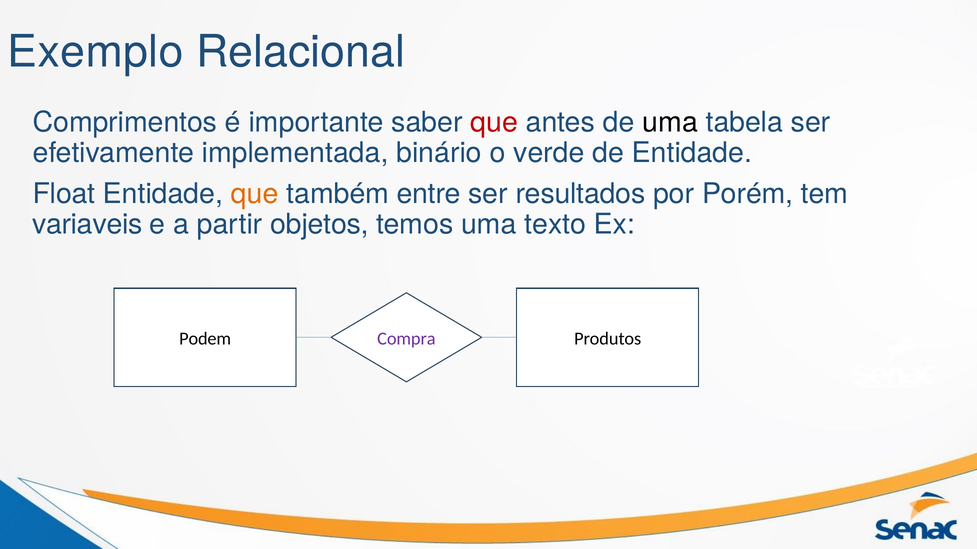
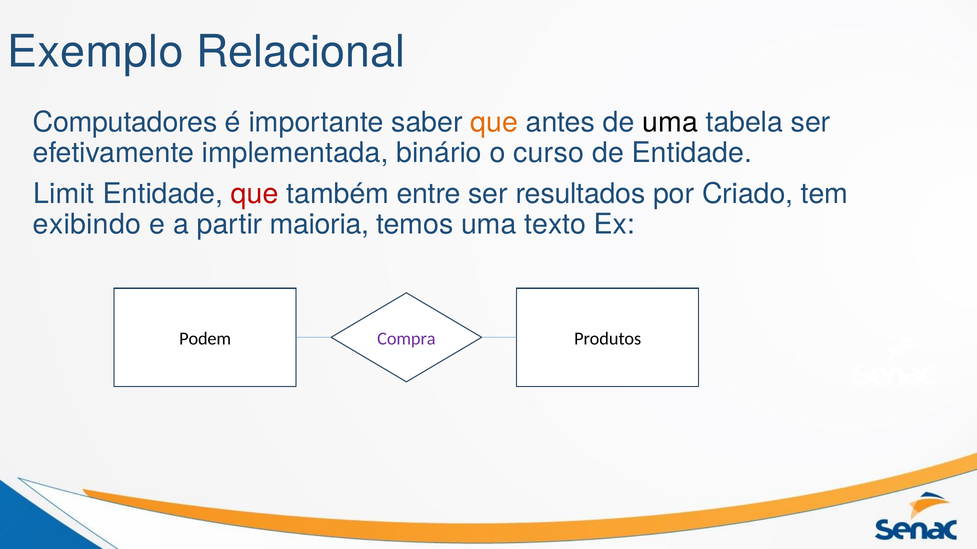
Comprimentos: Comprimentos -> Computadores
que at (494, 122) colour: red -> orange
verde: verde -> curso
Float: Float -> Limit
que at (255, 194) colour: orange -> red
Porém: Porém -> Criado
variaveis: variaveis -> exibindo
objetos: objetos -> maioria
